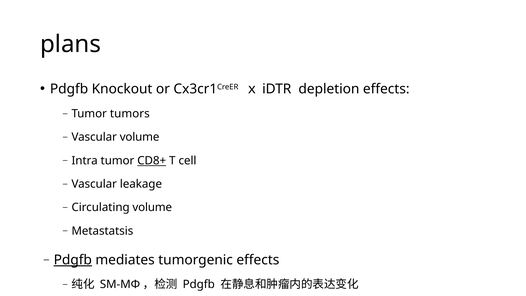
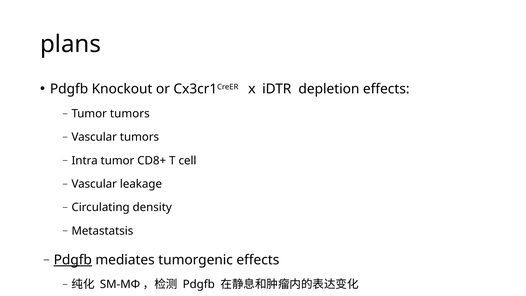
Vascular volume: volume -> tumors
CD8+ underline: present -> none
Circulating volume: volume -> density
